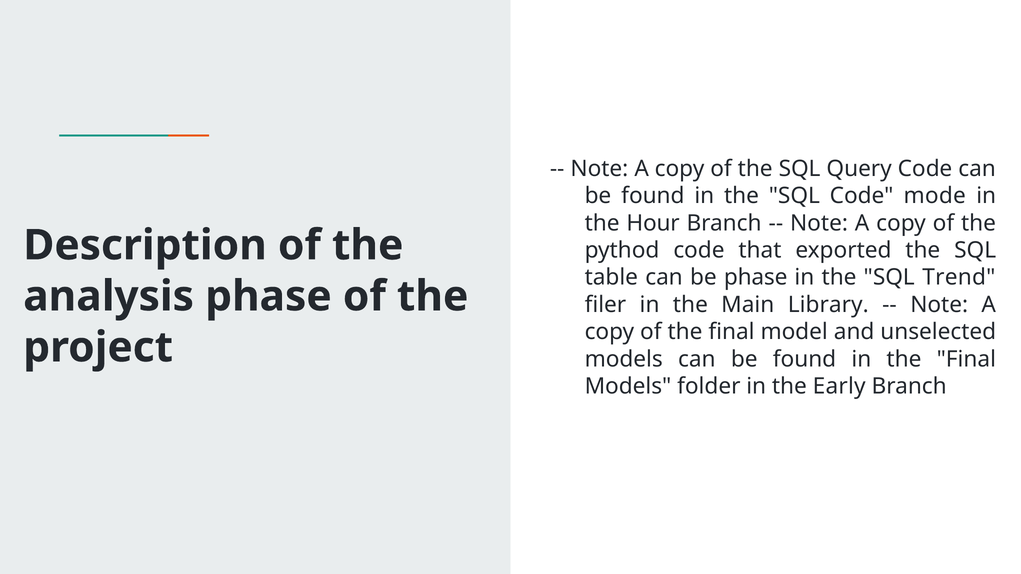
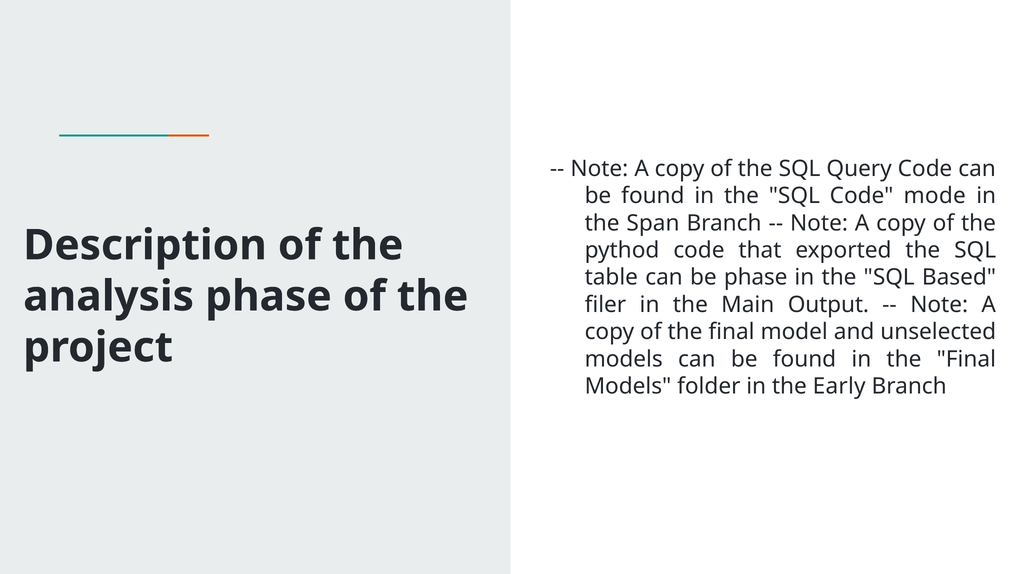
Hour: Hour -> Span
Trend: Trend -> Based
Library: Library -> Output
